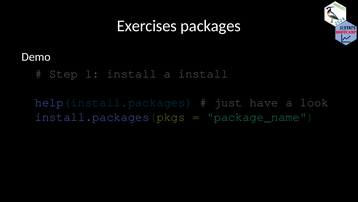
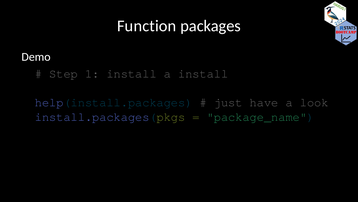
Exercises: Exercises -> Function
